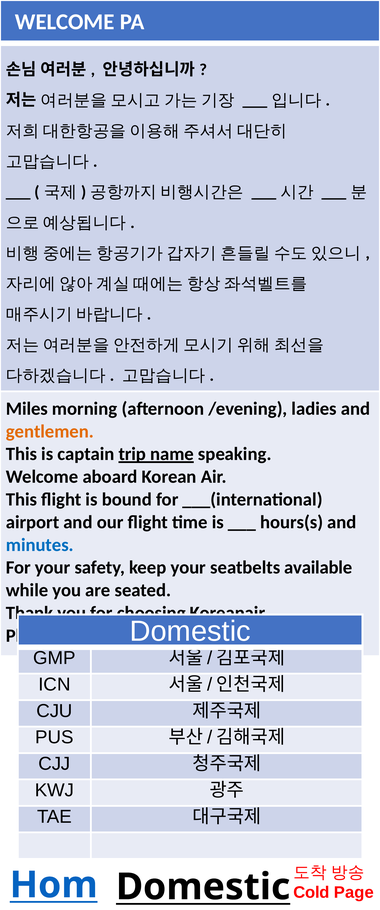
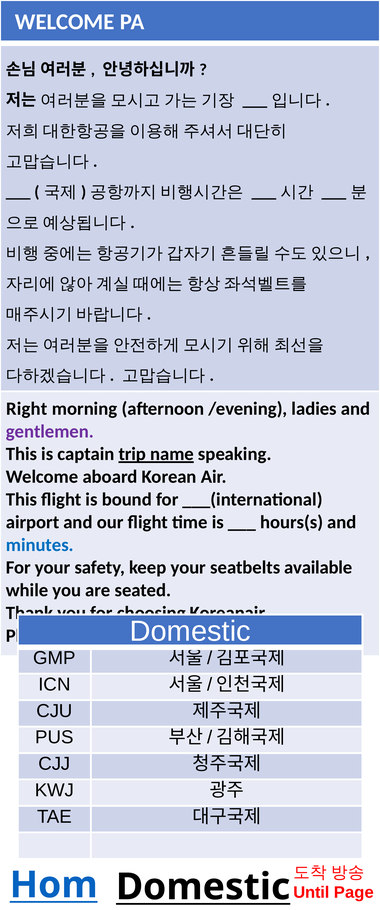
Miles: Miles -> Right
gentlemen colour: orange -> purple
Cold: Cold -> Until
